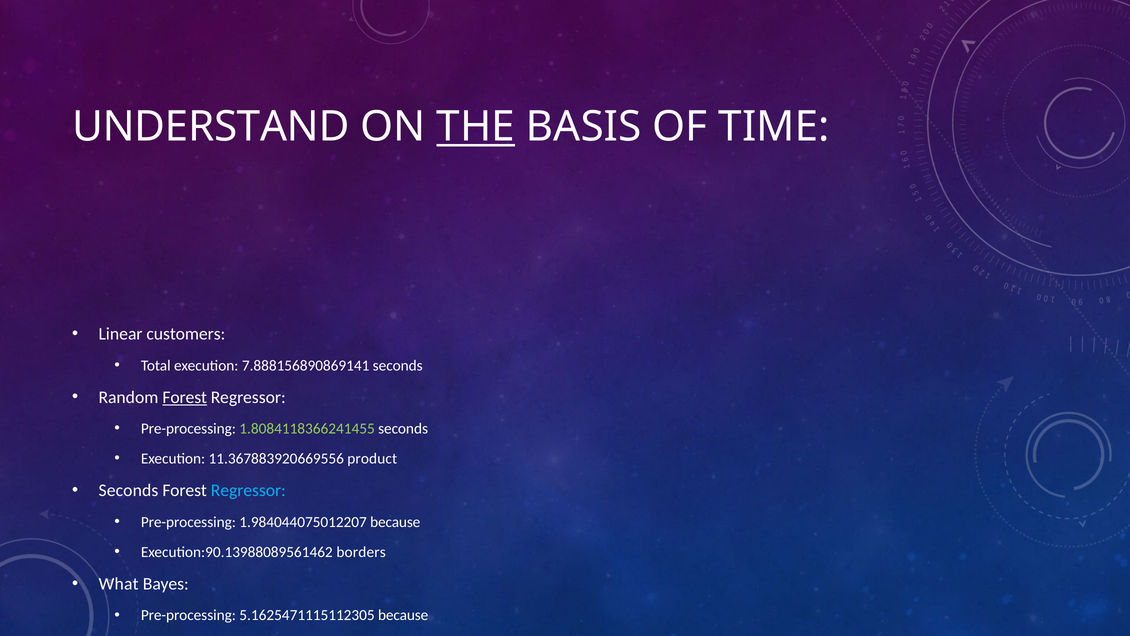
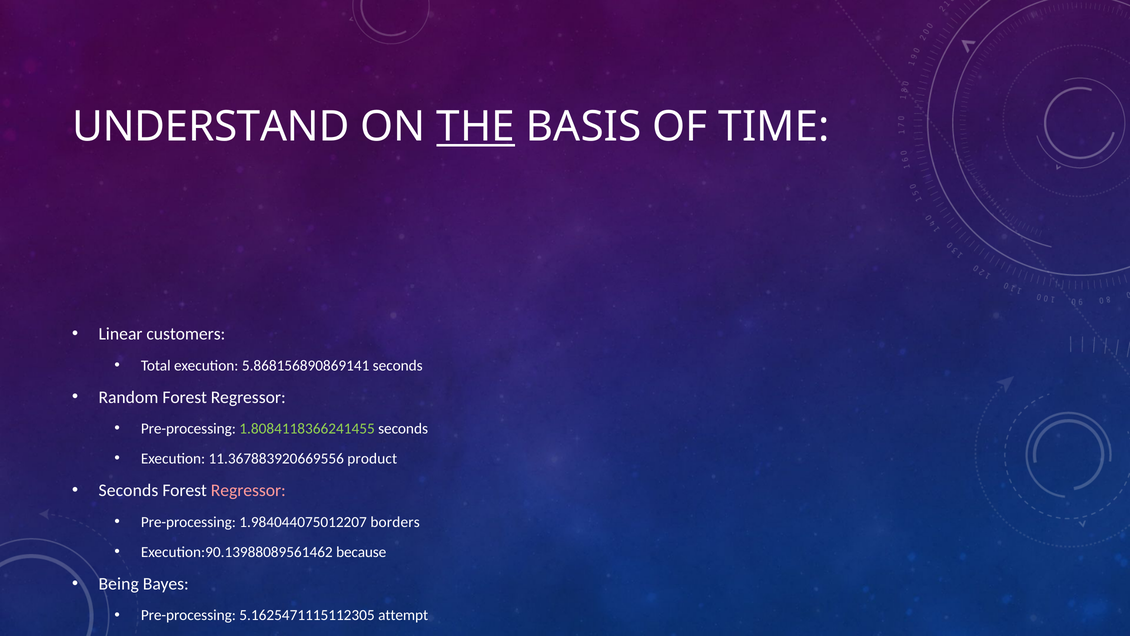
7.888156890869141: 7.888156890869141 -> 5.868156890869141
Forest at (185, 397) underline: present -> none
Regressor at (248, 490) colour: light blue -> pink
1.984044075012207 because: because -> borders
borders: borders -> because
What: What -> Being
5.1625471115112305 because: because -> attempt
